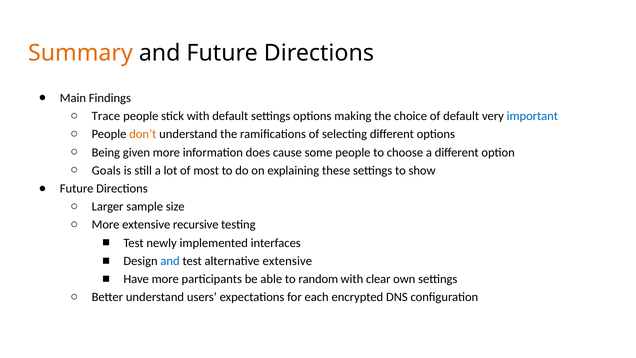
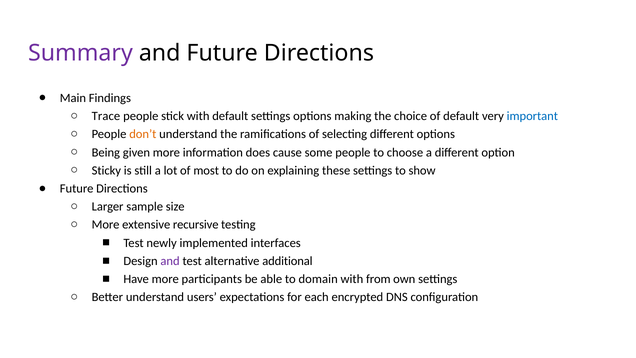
Summary colour: orange -> purple
Goals: Goals -> Sticky
and at (170, 261) colour: blue -> purple
alternative extensive: extensive -> additional
random: random -> domain
clear: clear -> from
